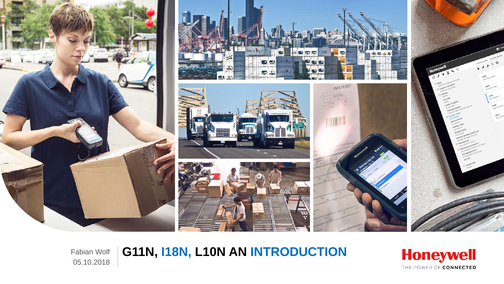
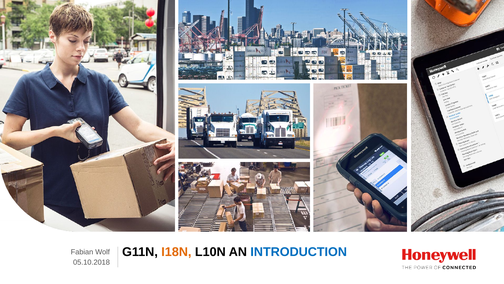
I18N colour: blue -> orange
